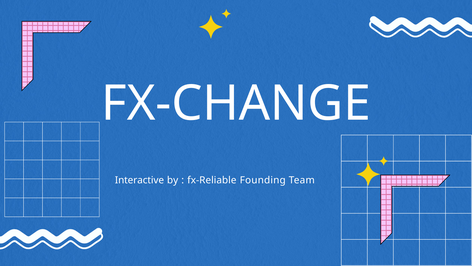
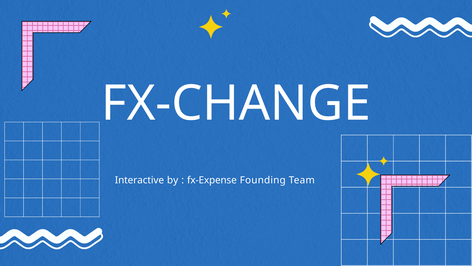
fx-Reliable: fx-Reliable -> fx-Expense
